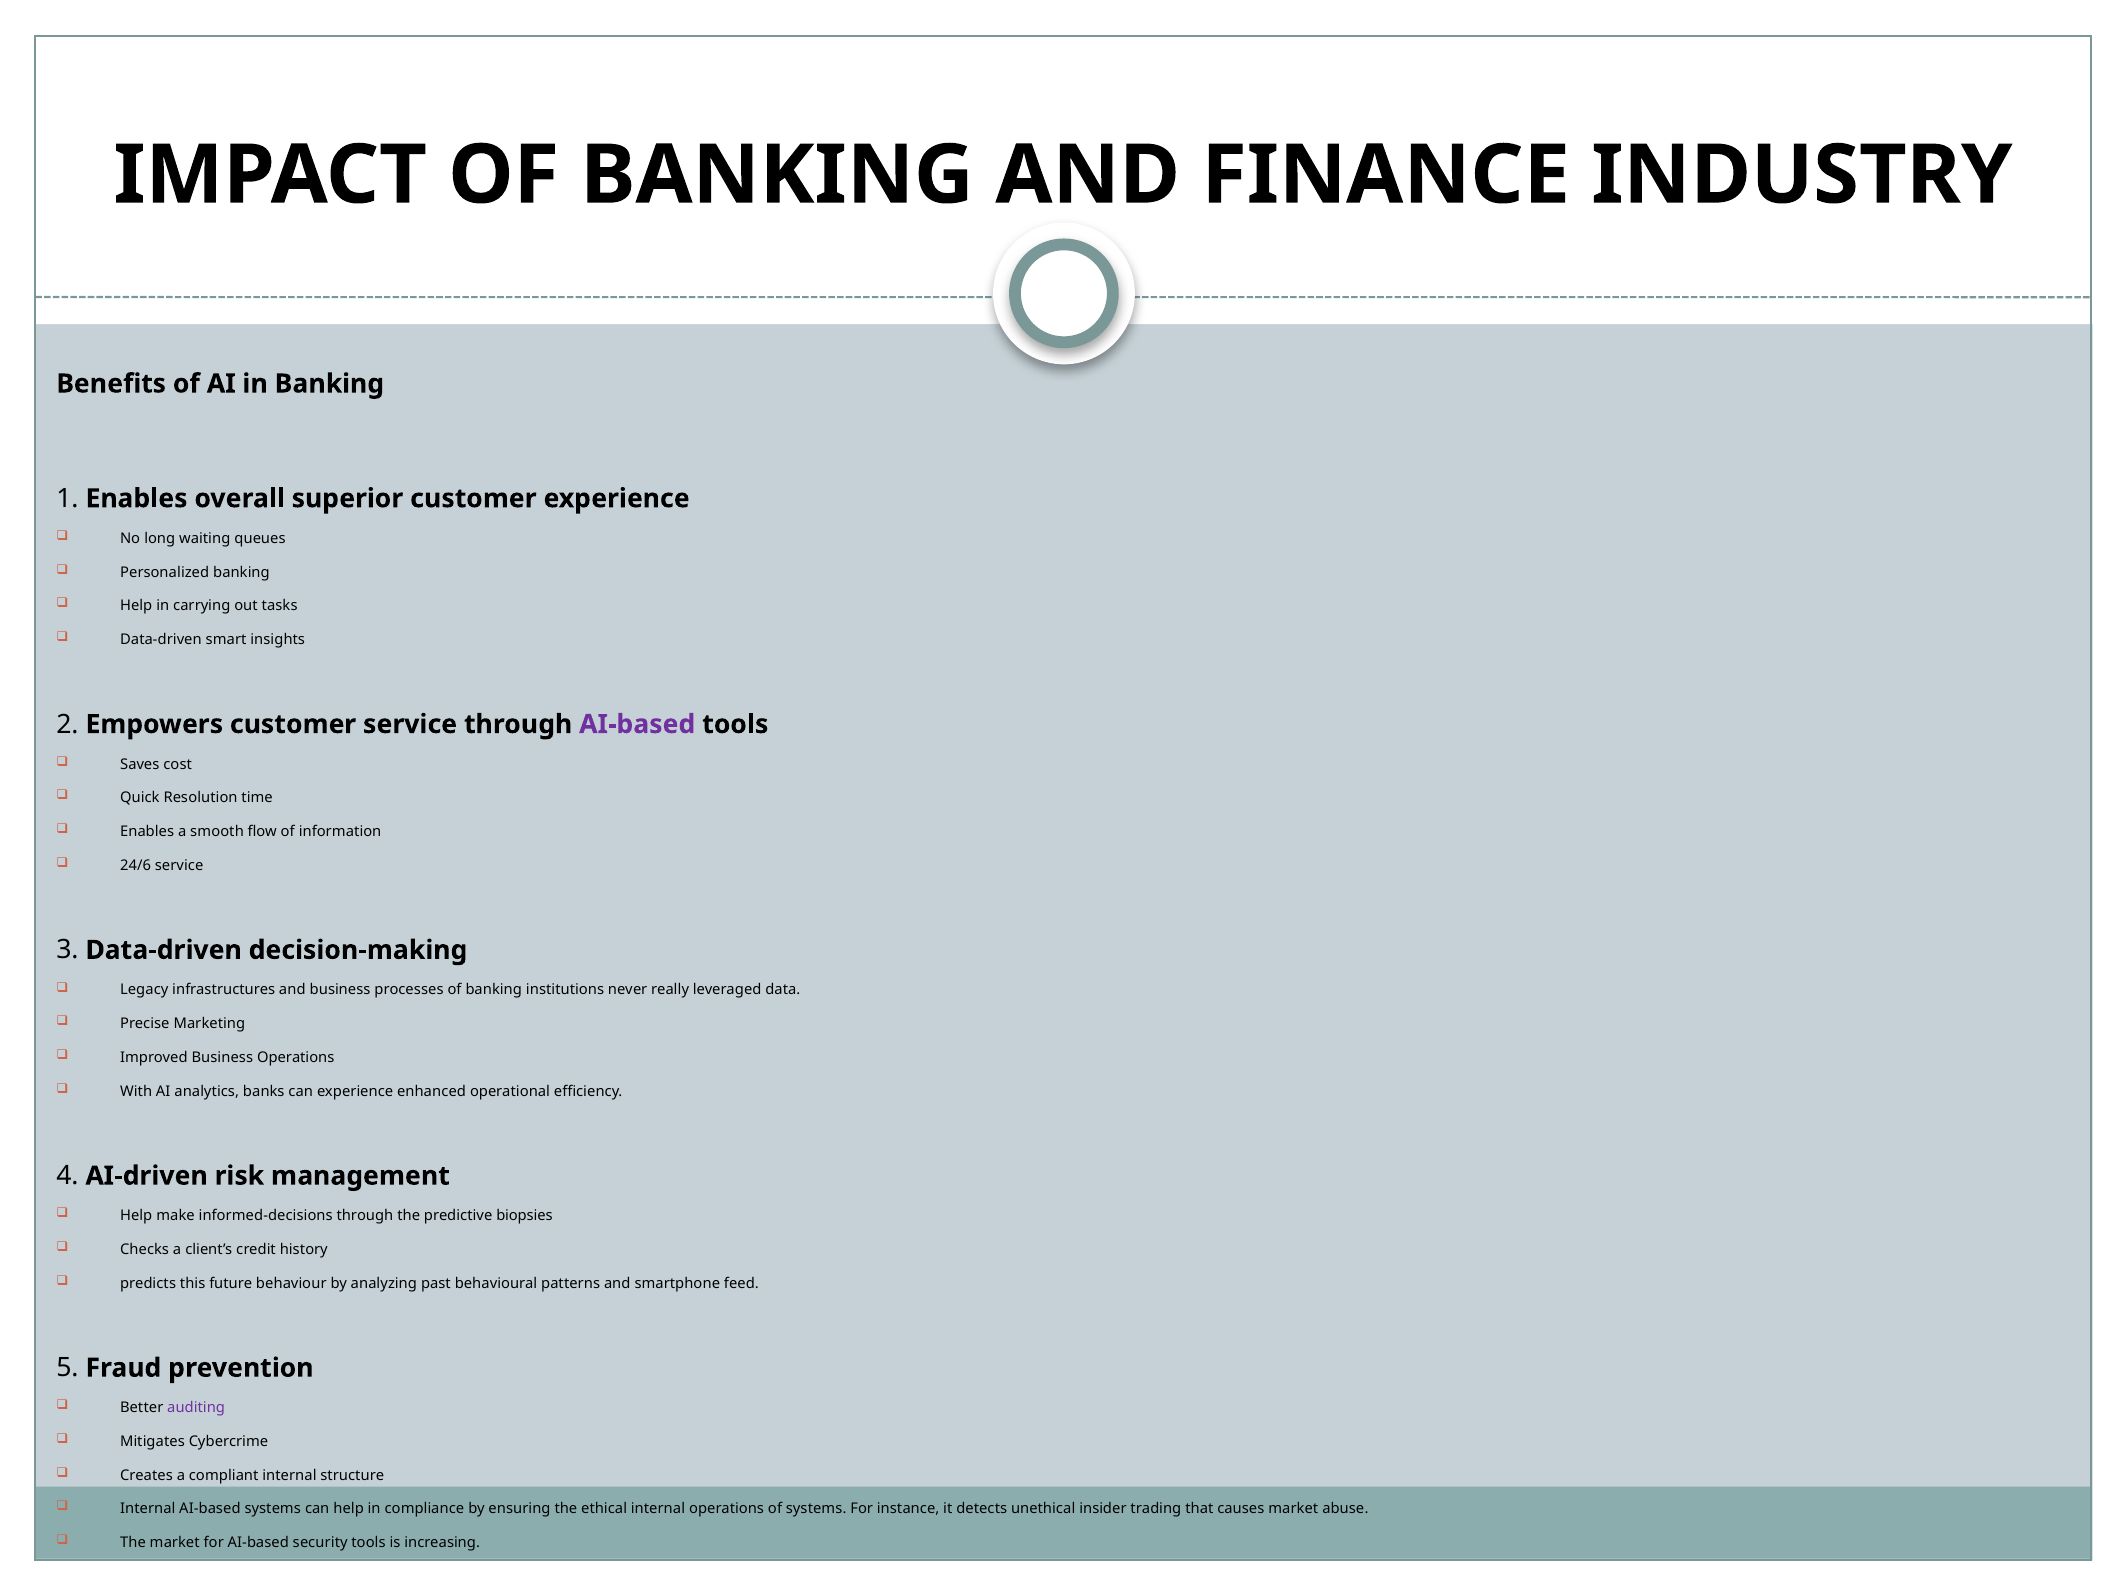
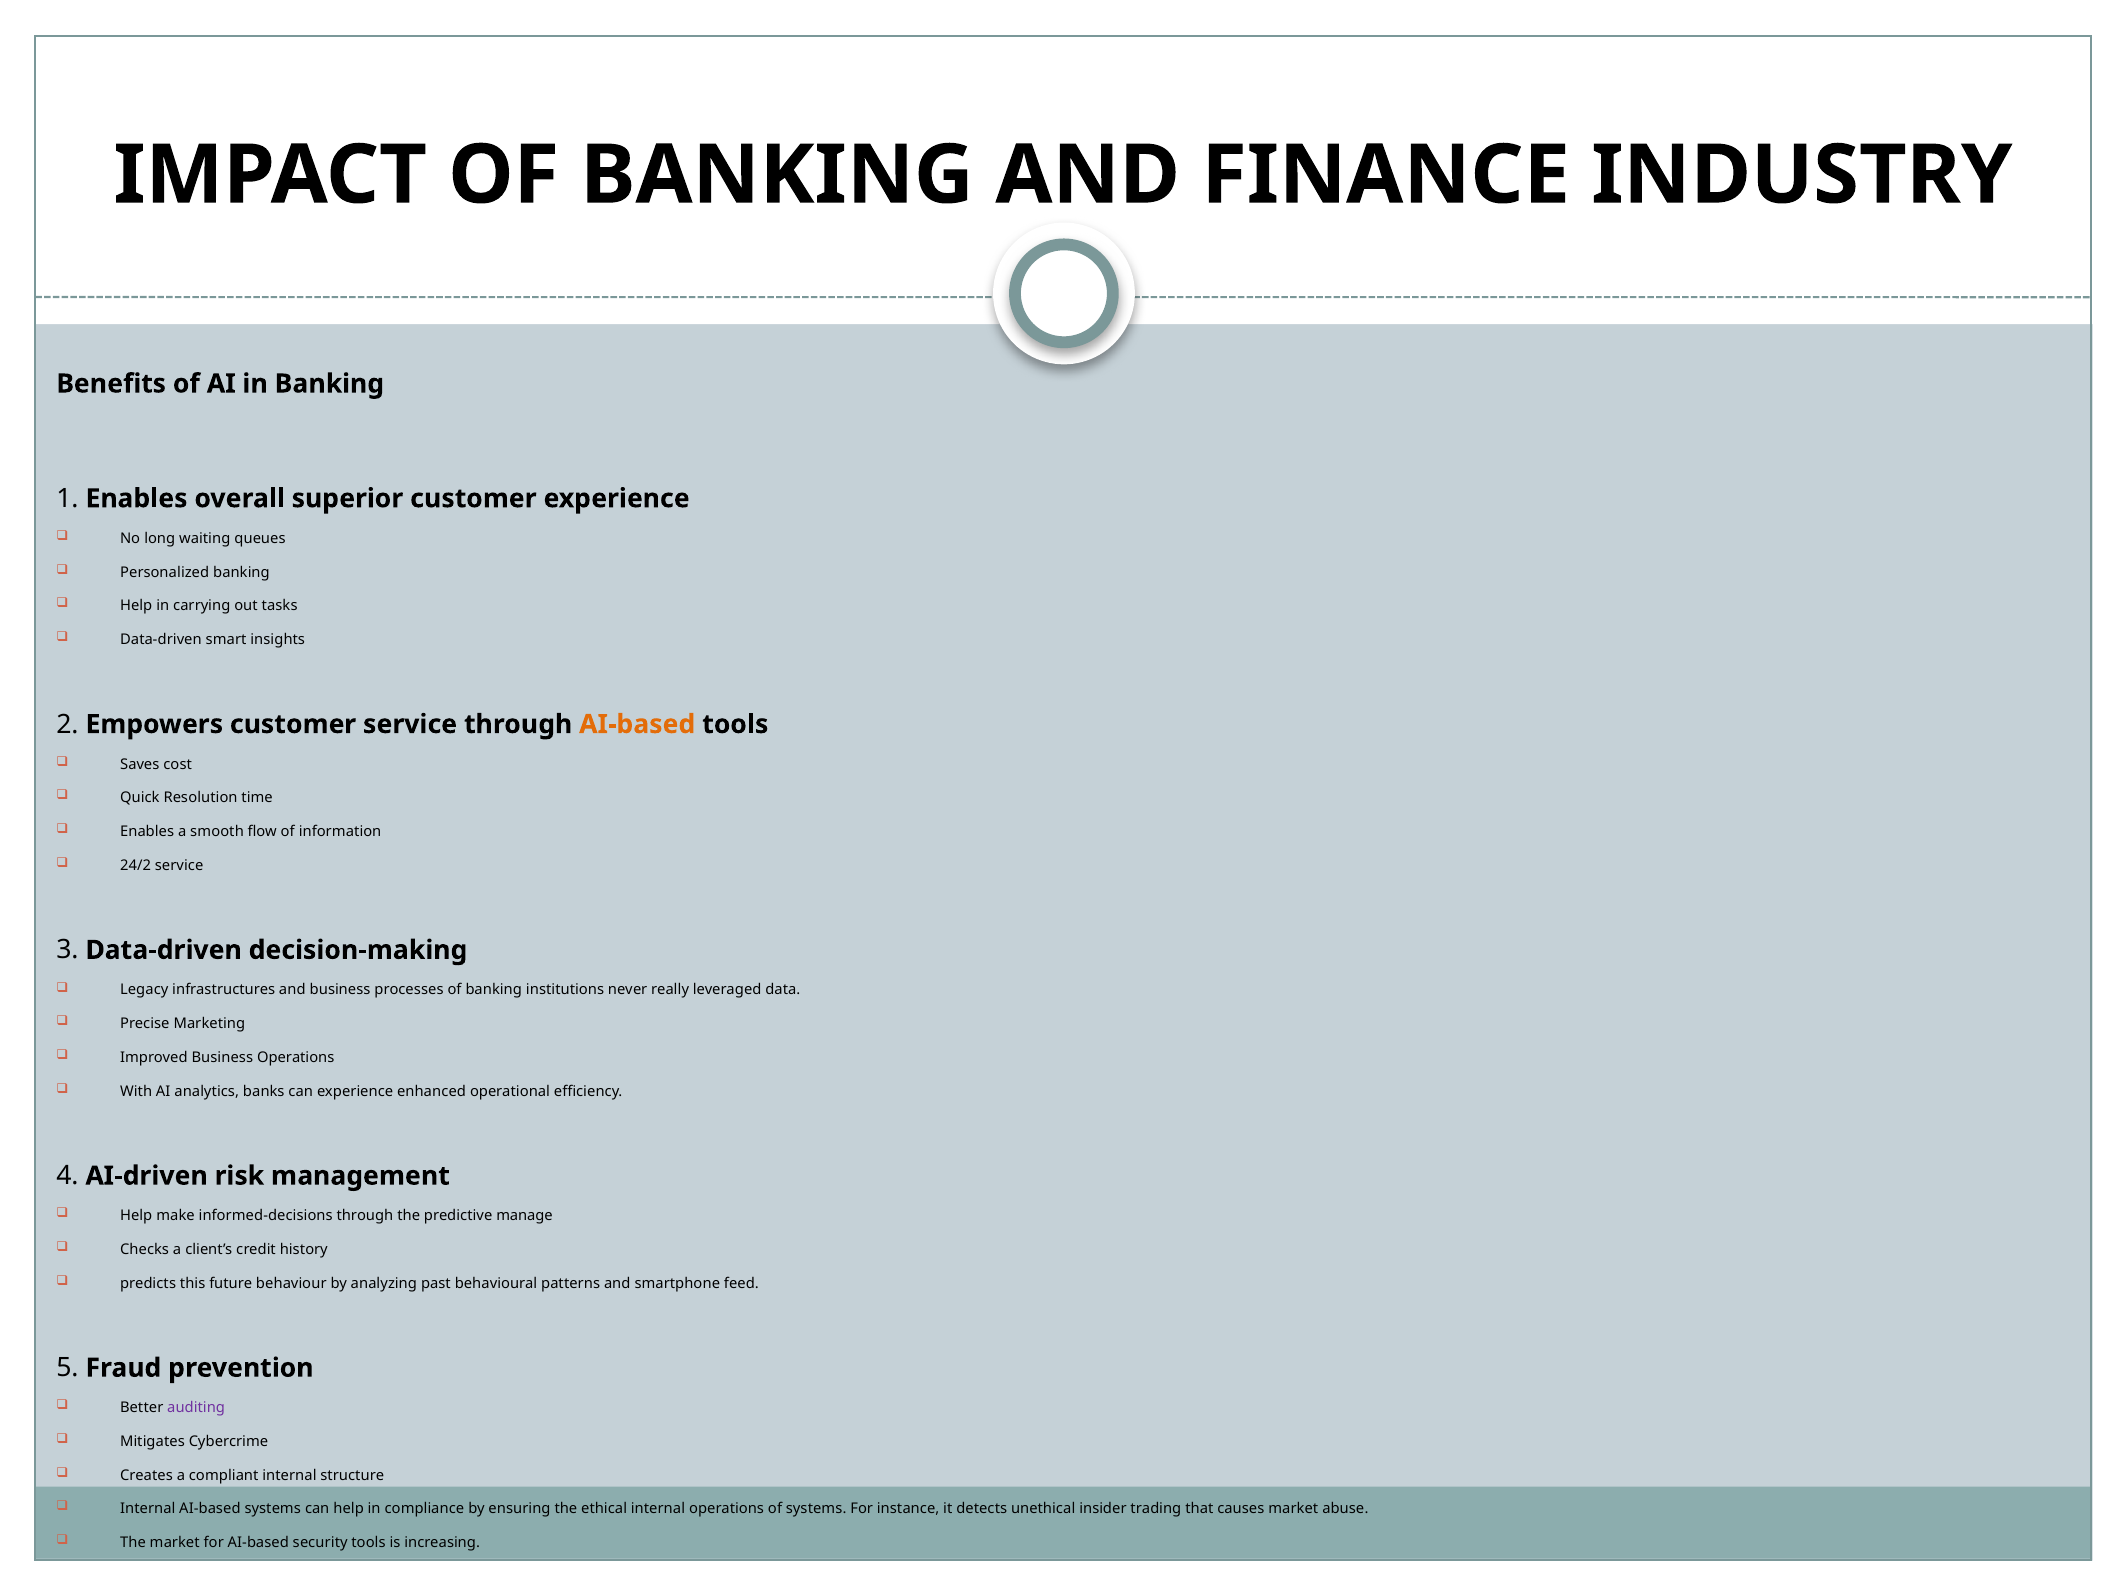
AI-based at (637, 724) colour: purple -> orange
24/6: 24/6 -> 24/2
biopsies: biopsies -> manage
